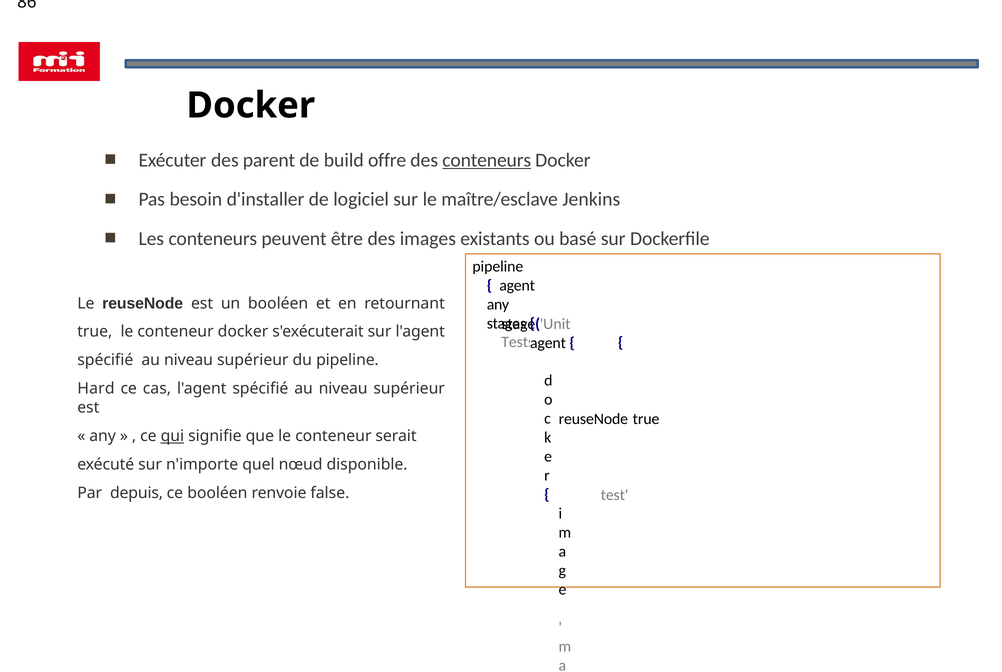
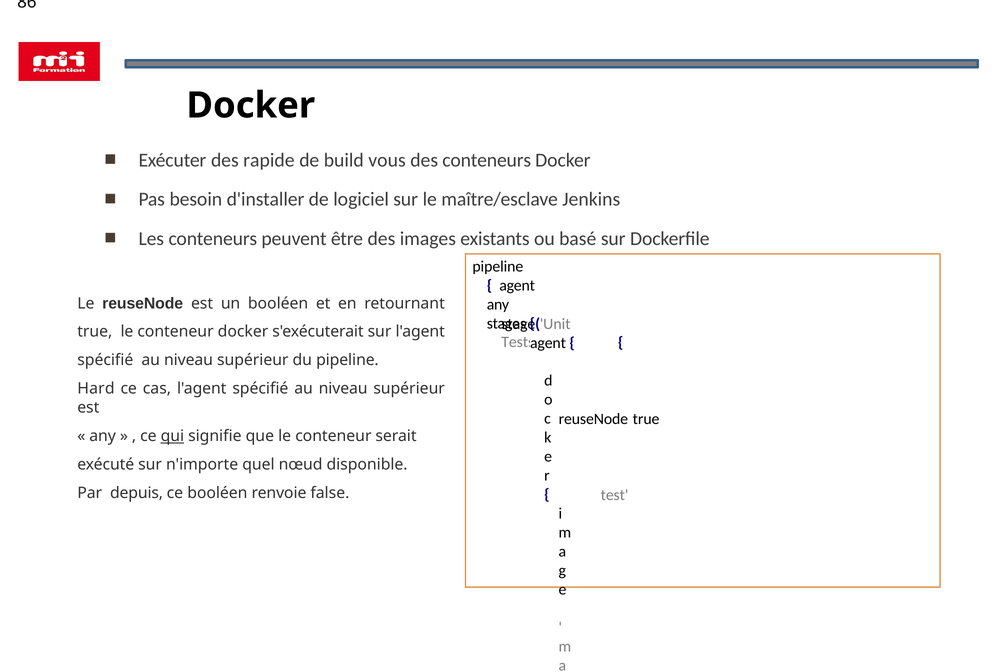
parent: parent -> rapide
offre: offre -> vous
conteneurs at (487, 160) underline: present -> none
